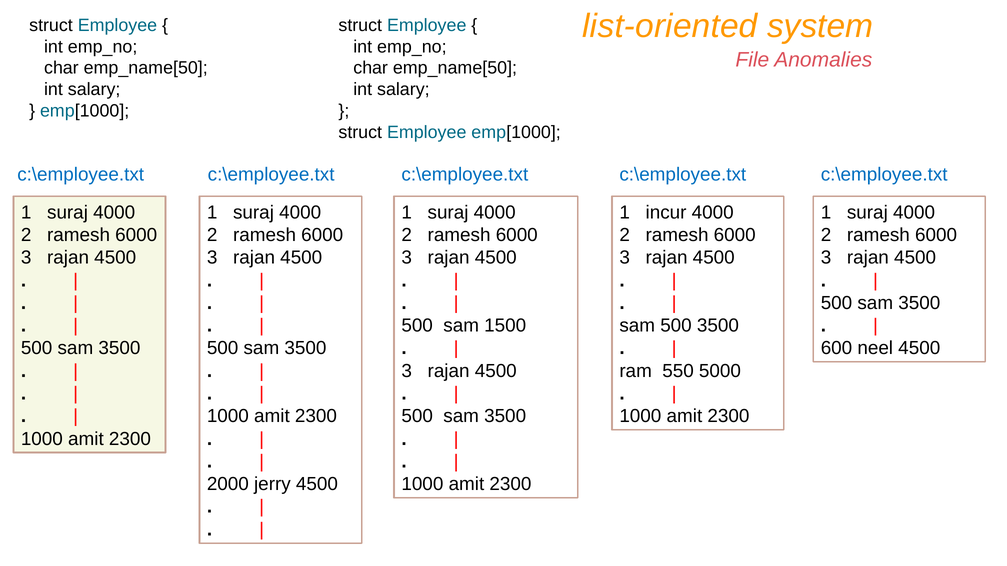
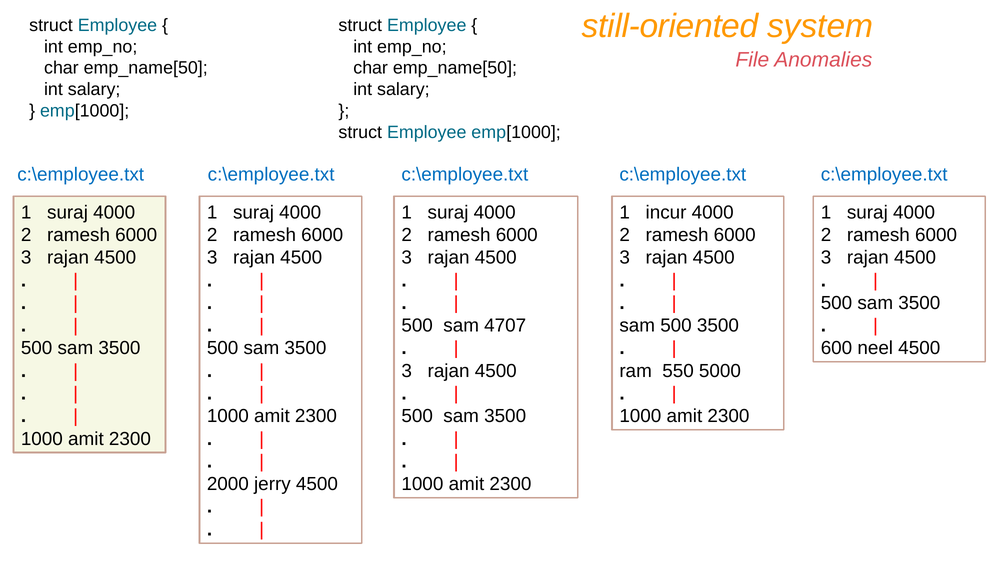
list-oriented: list-oriented -> still-oriented
1500: 1500 -> 4707
